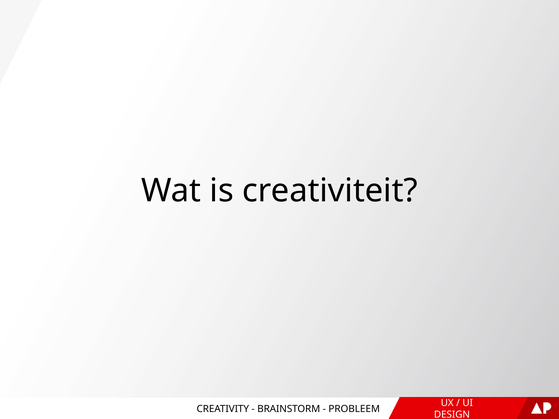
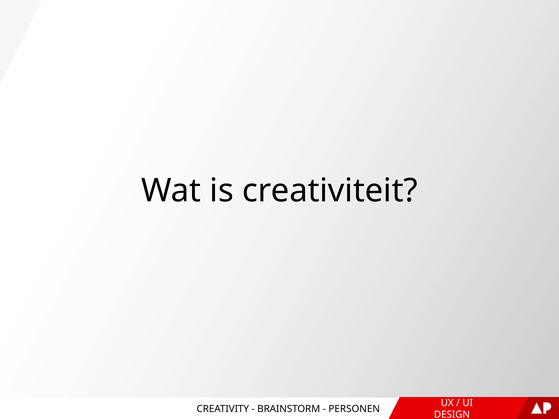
PROBLEEM: PROBLEEM -> PERSONEN
